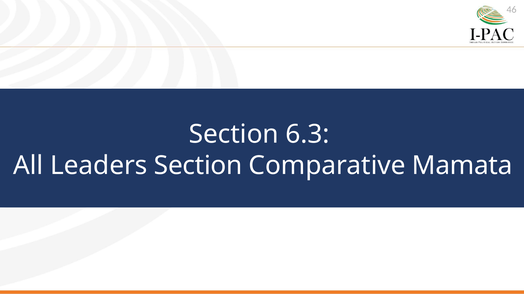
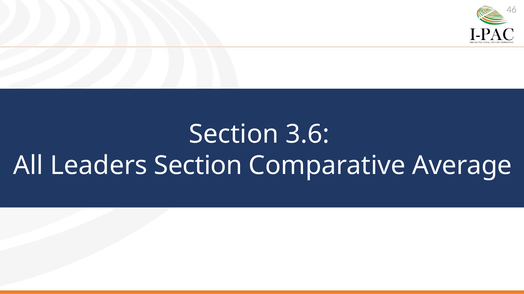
6.3: 6.3 -> 3.6
Mamata: Mamata -> Average
